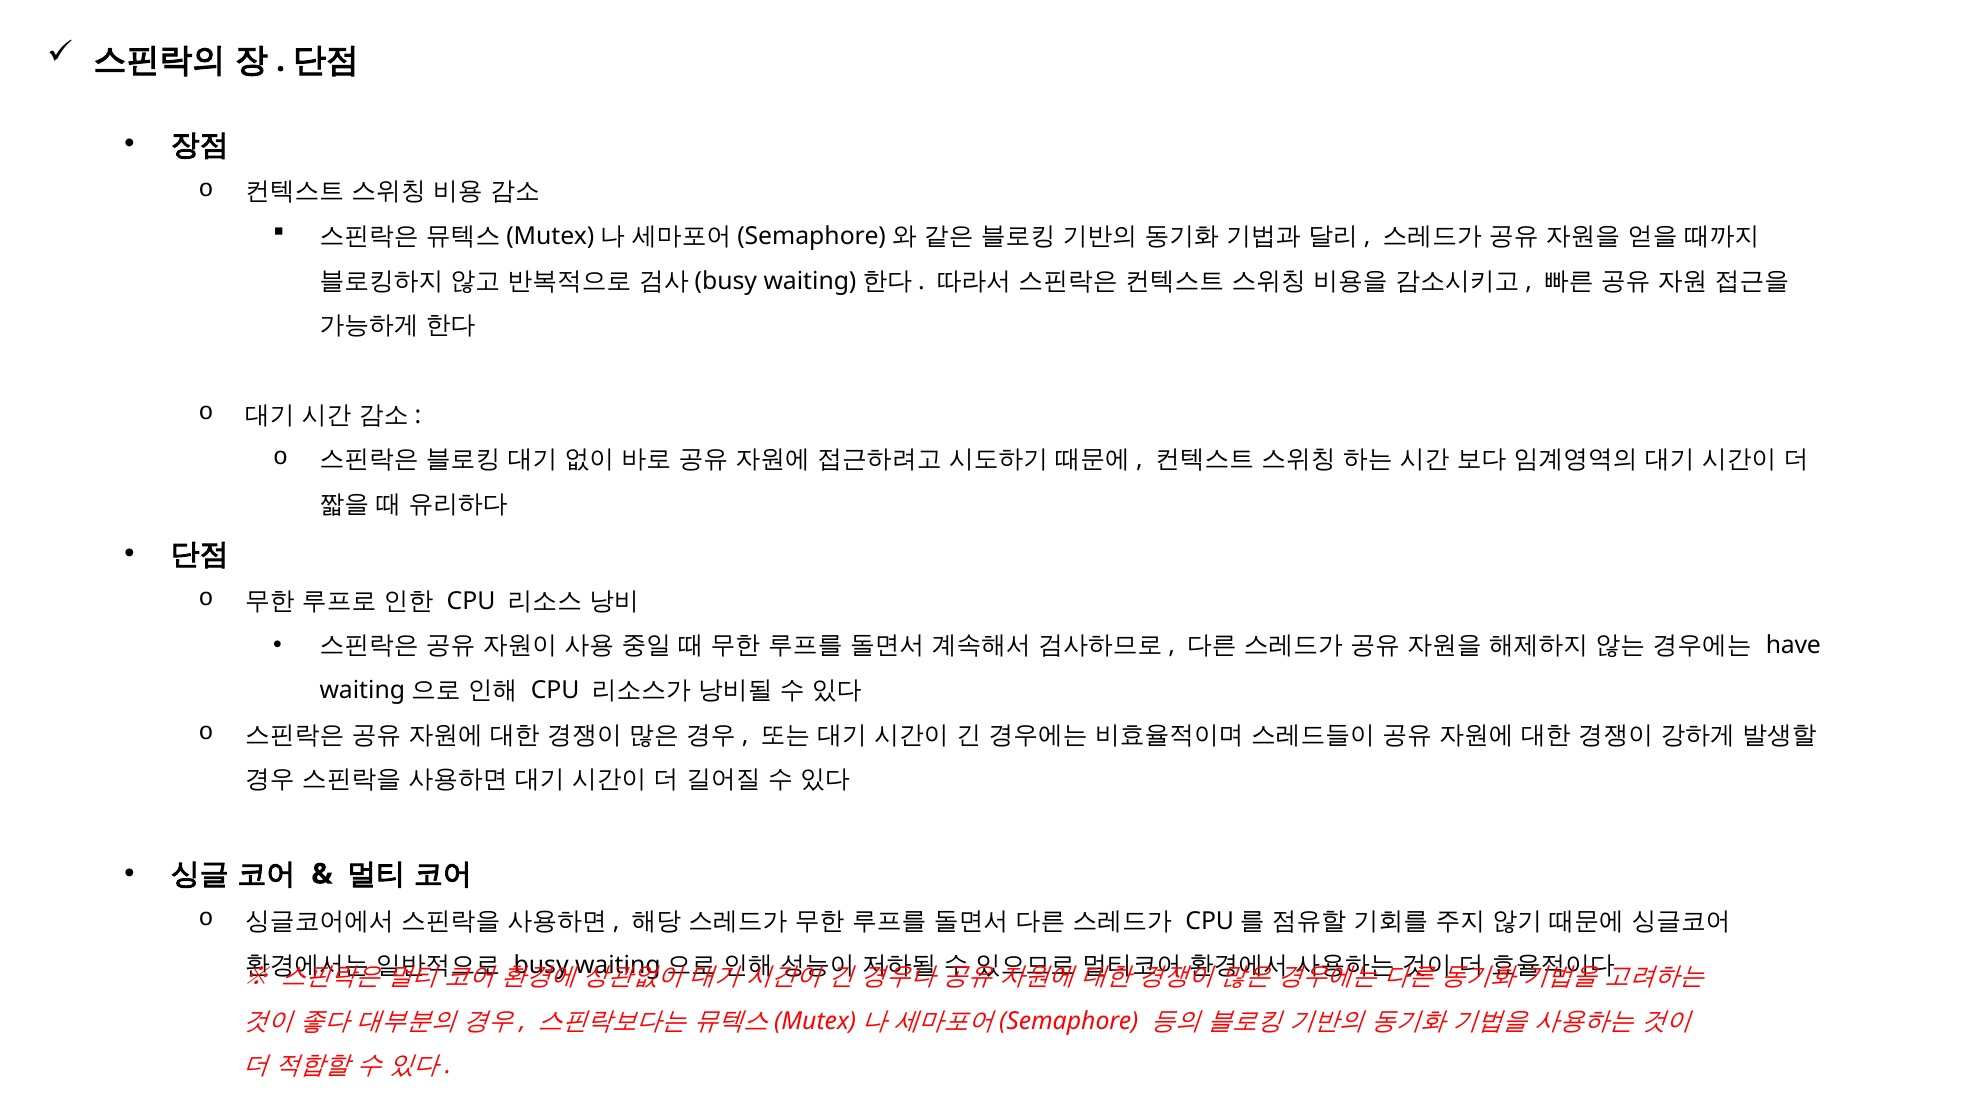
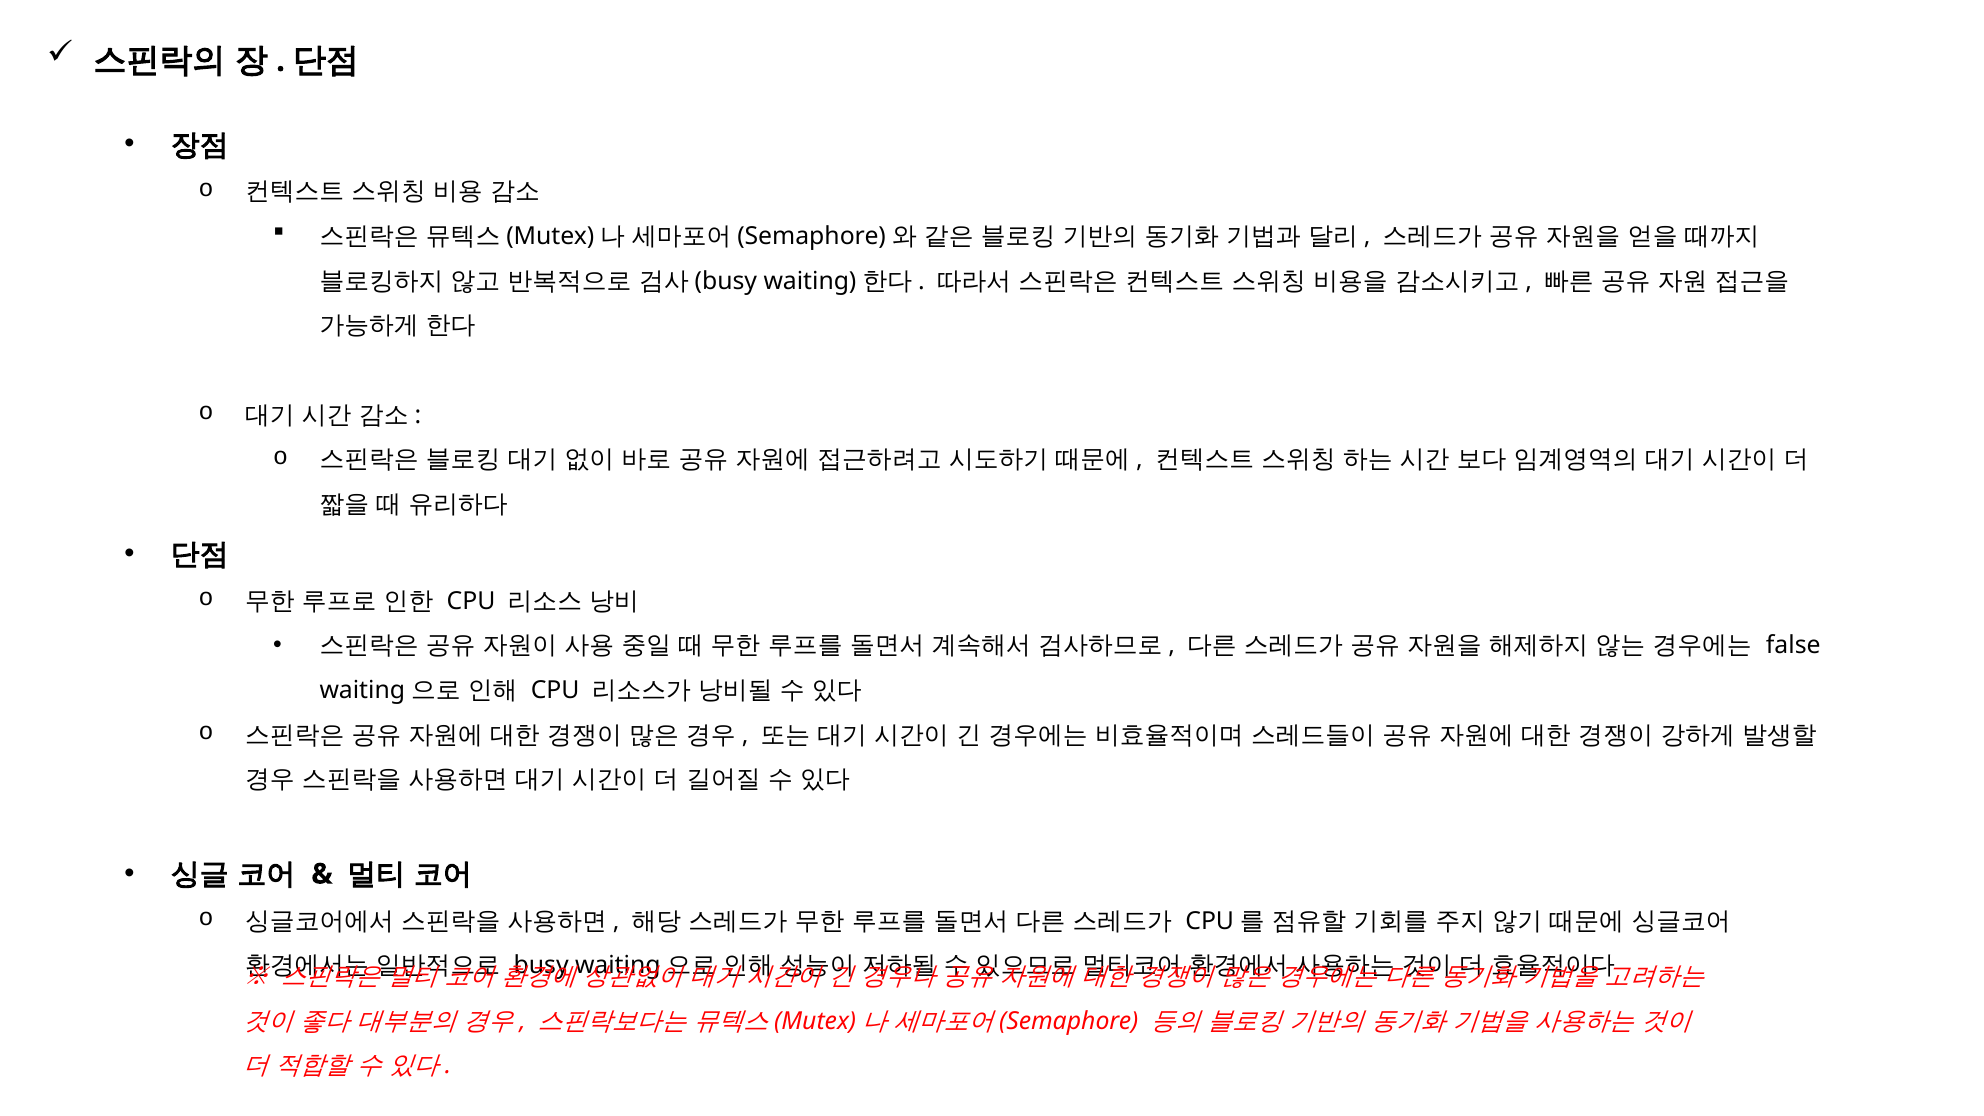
have: have -> false
